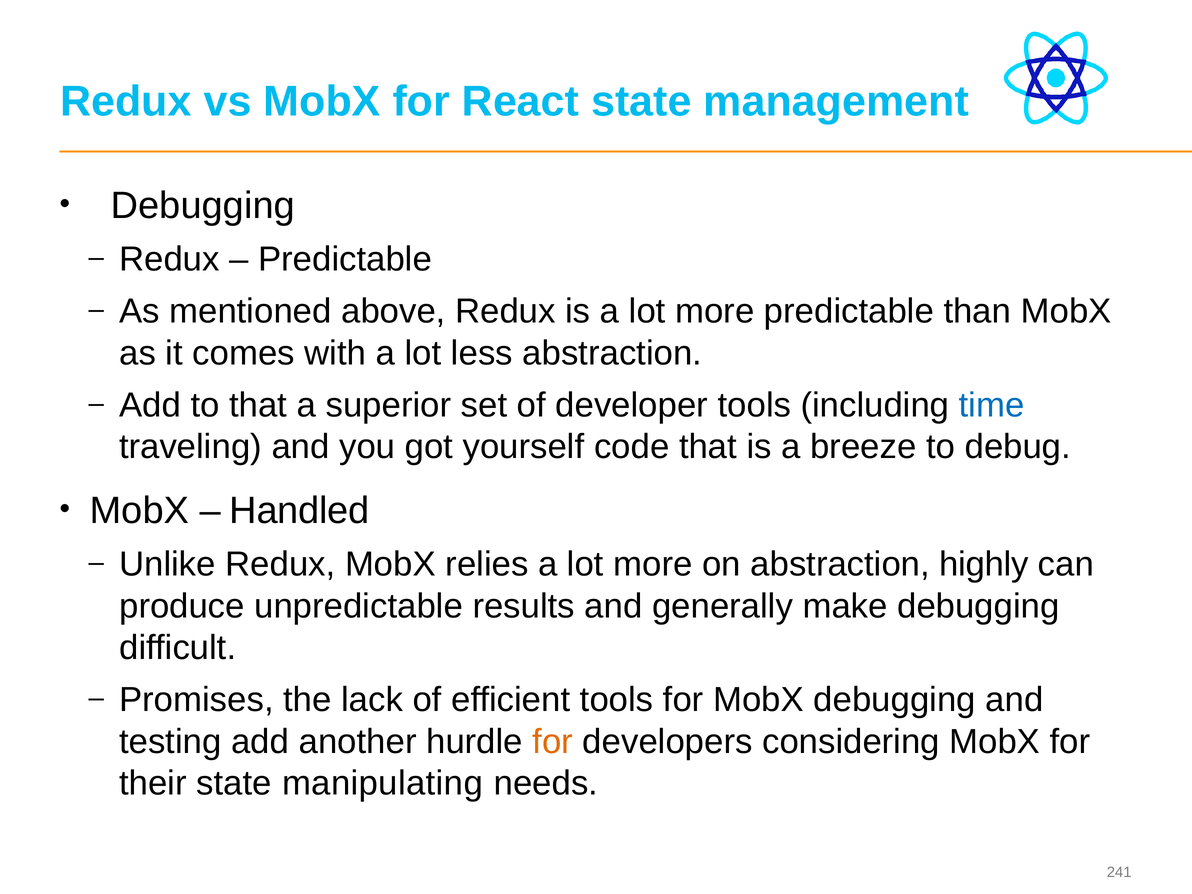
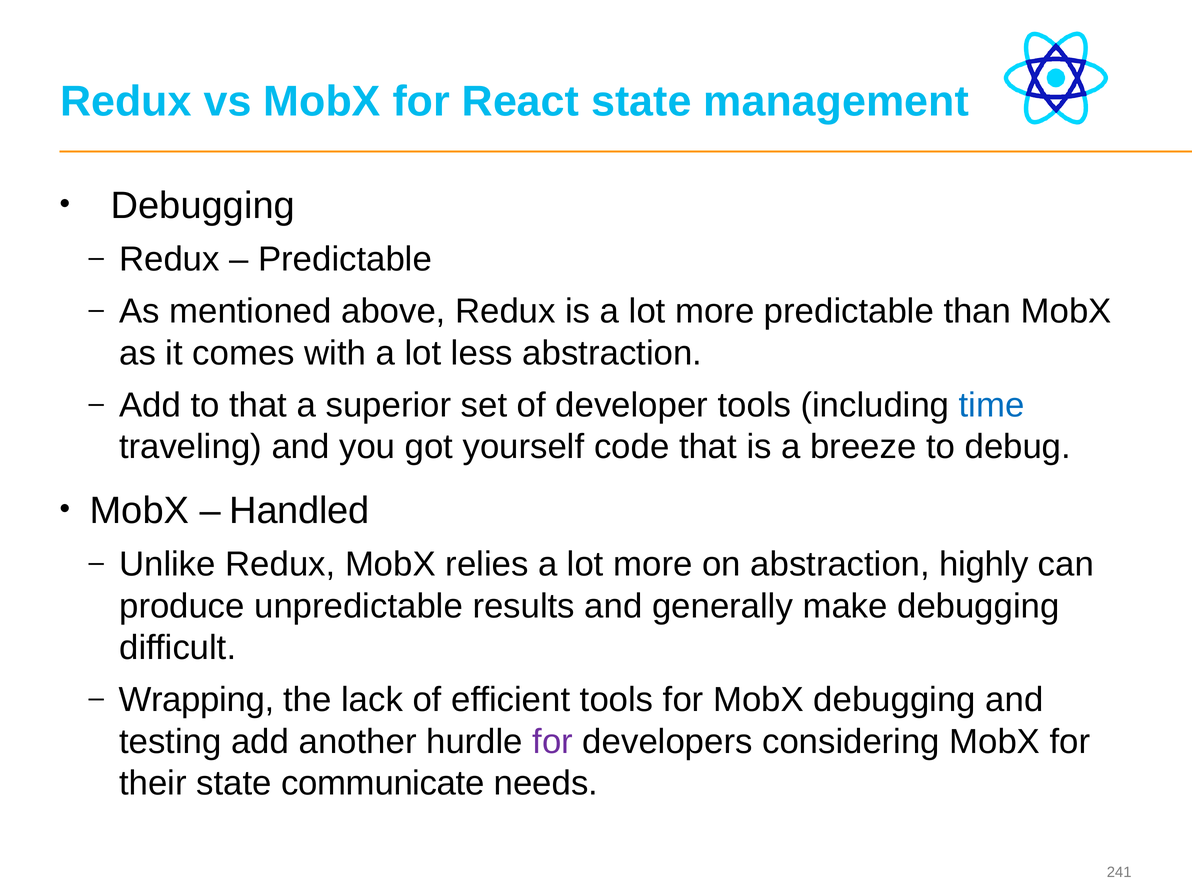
Promises: Promises -> Wrapping
for at (553, 742) colour: orange -> purple
manipulating: manipulating -> communicate
